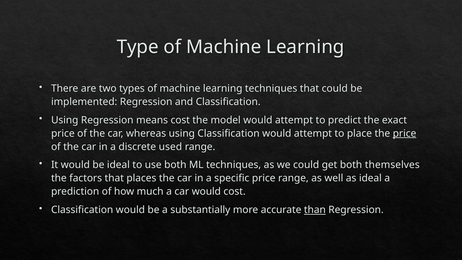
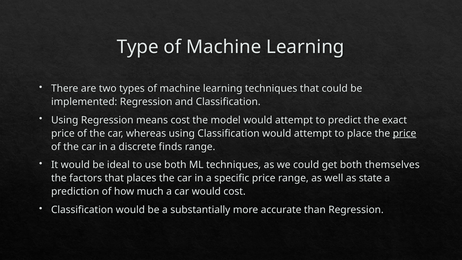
used: used -> finds
as ideal: ideal -> state
than underline: present -> none
